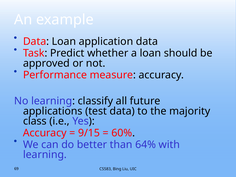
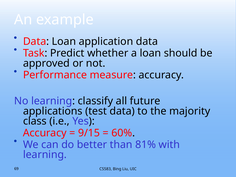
64%: 64% -> 81%
